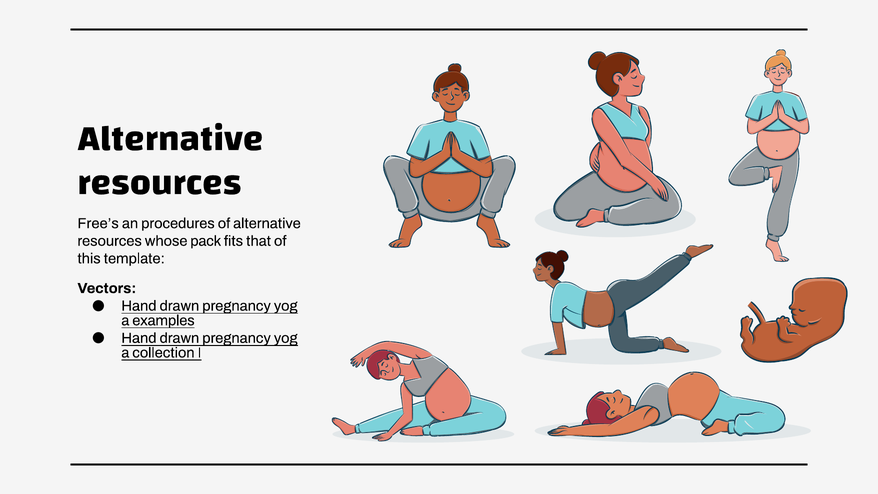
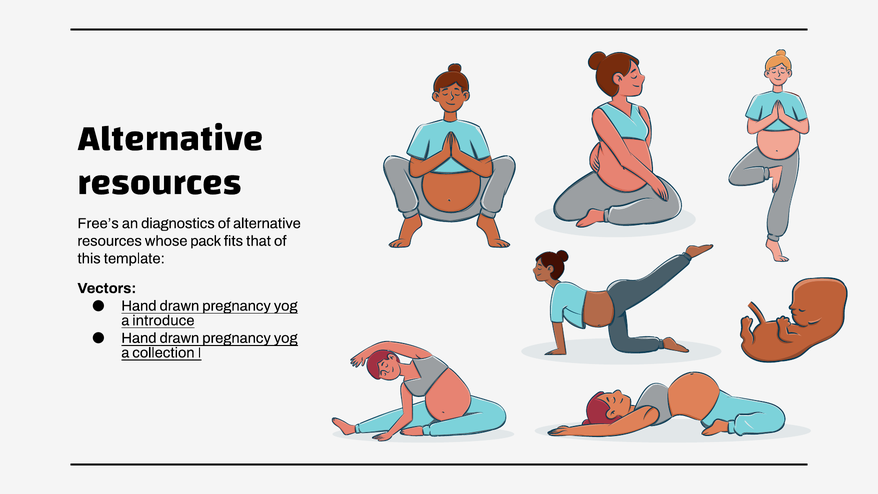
procedures: procedures -> diagnostics
examples: examples -> introduce
